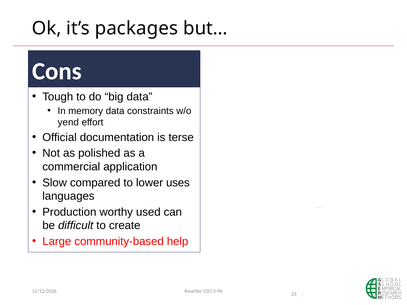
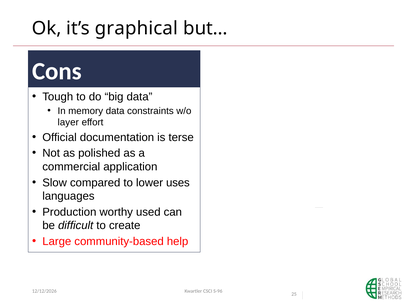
packages: packages -> graphical
yend: yend -> layer
